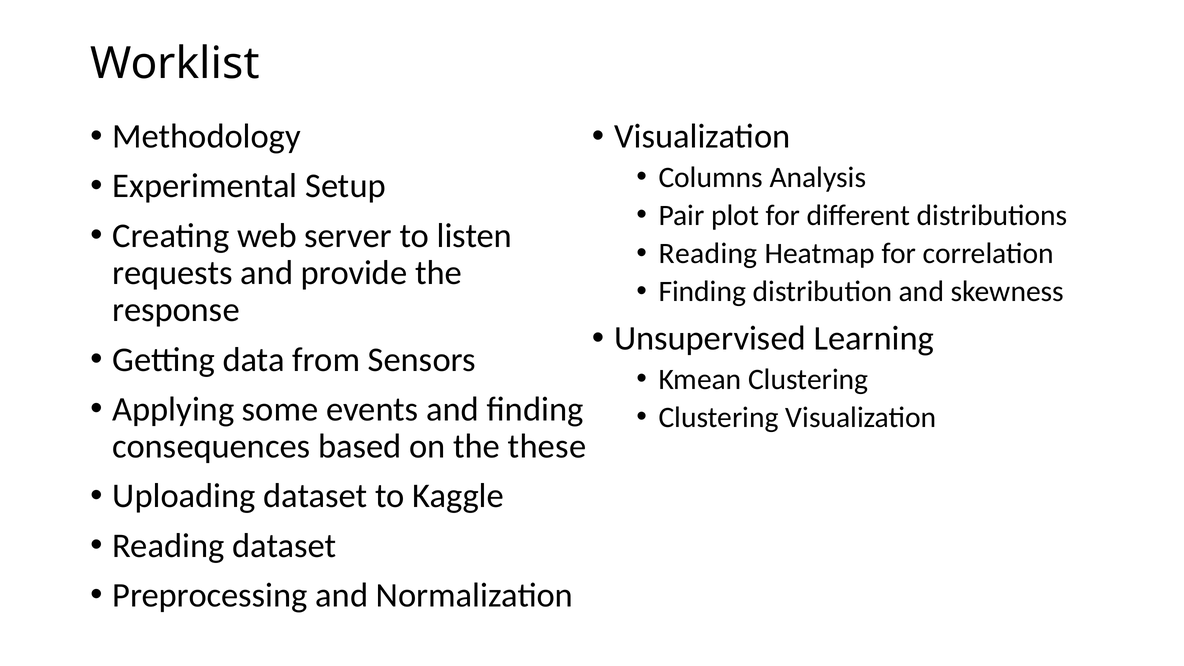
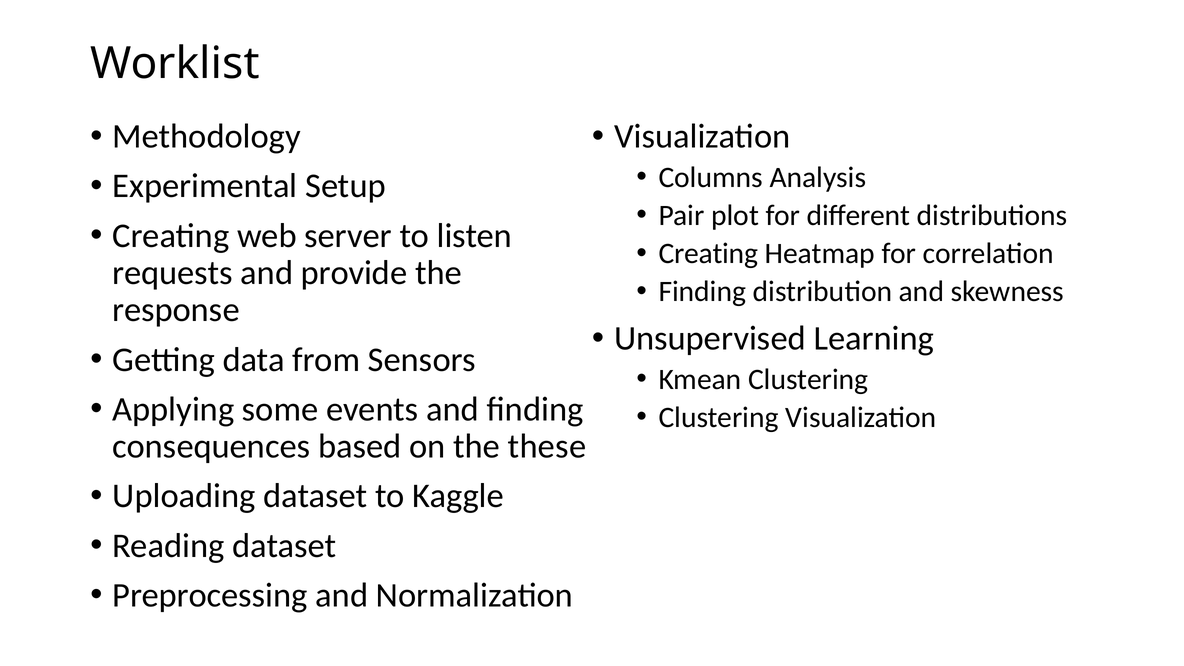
Reading at (708, 254): Reading -> Creating
